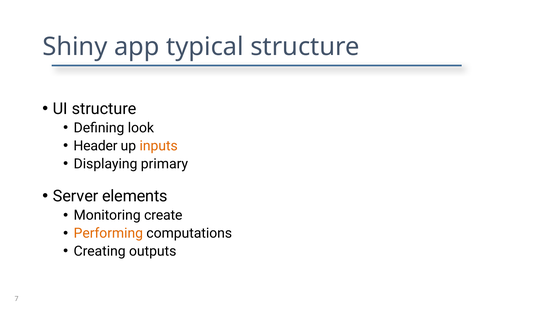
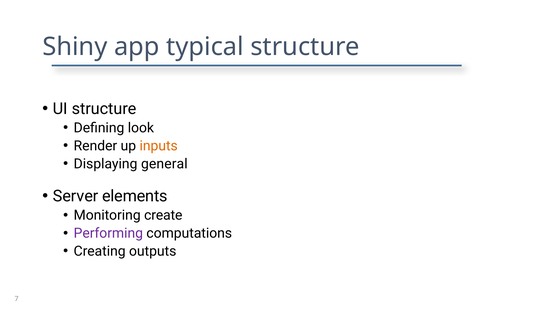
Header: Header -> Render
primary: primary -> general
Performing colour: orange -> purple
